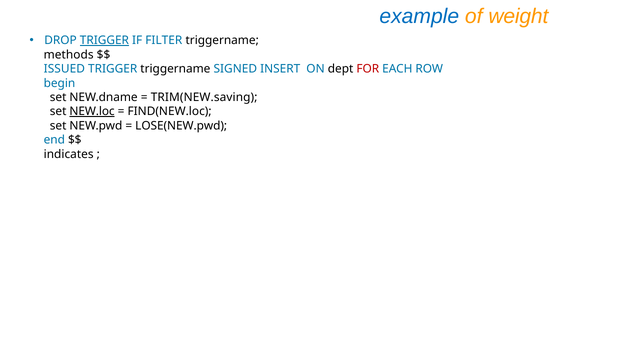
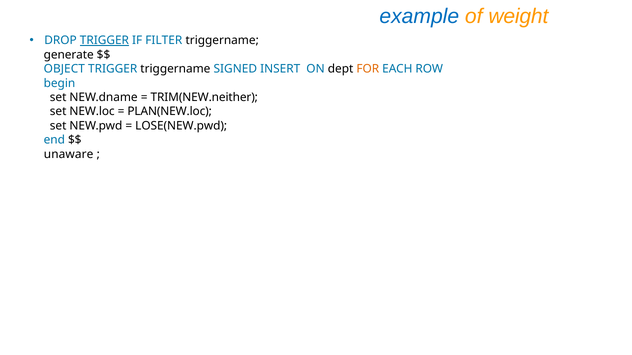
methods: methods -> generate
ISSUED: ISSUED -> OBJECT
FOR colour: red -> orange
TRIM(NEW.saving: TRIM(NEW.saving -> TRIM(NEW.neither
NEW.loc underline: present -> none
FIND(NEW.loc: FIND(NEW.loc -> PLAN(NEW.loc
indicates: indicates -> unaware
